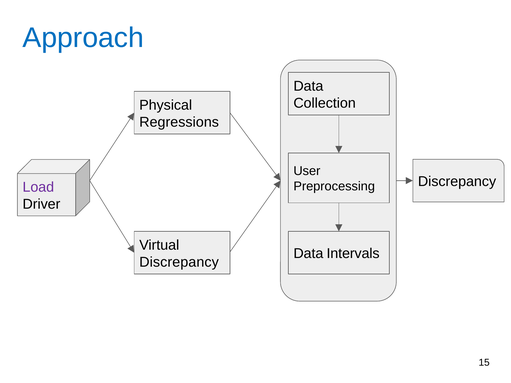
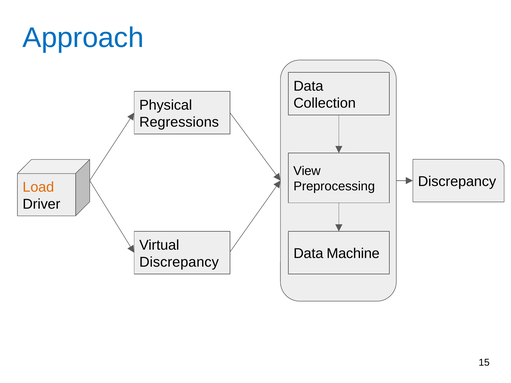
User: User -> View
Load colour: purple -> orange
Intervals: Intervals -> Machine
